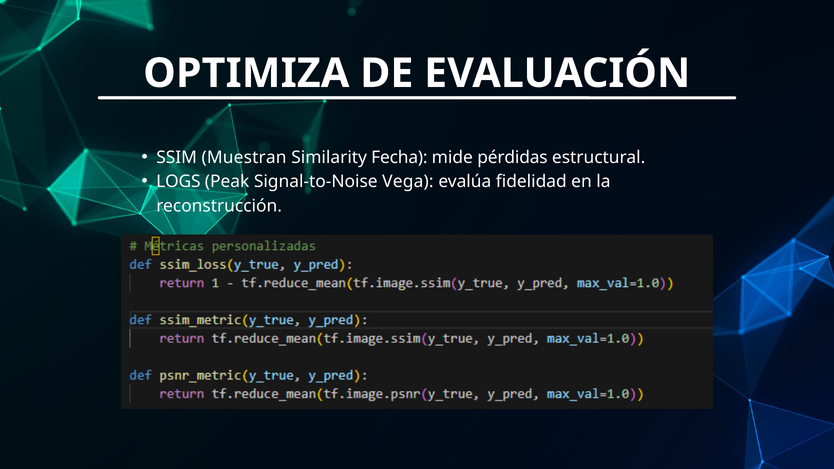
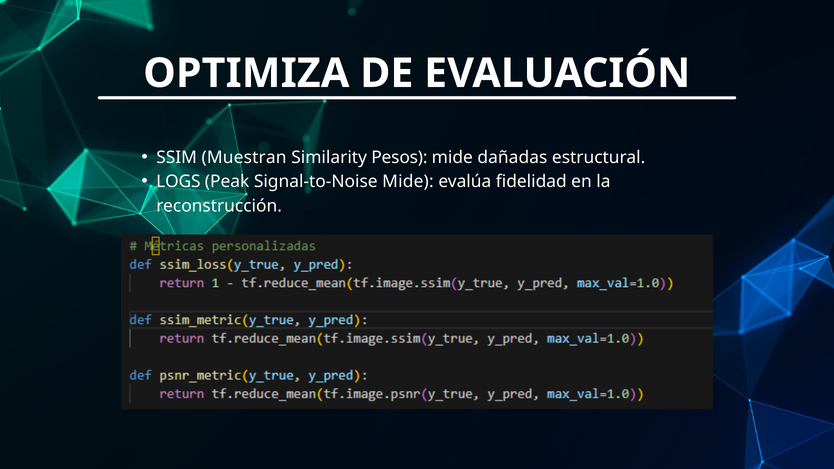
Fecha: Fecha -> Pesos
pérdidas: pérdidas -> dañadas
Signal-to-Noise Vega: Vega -> Mide
